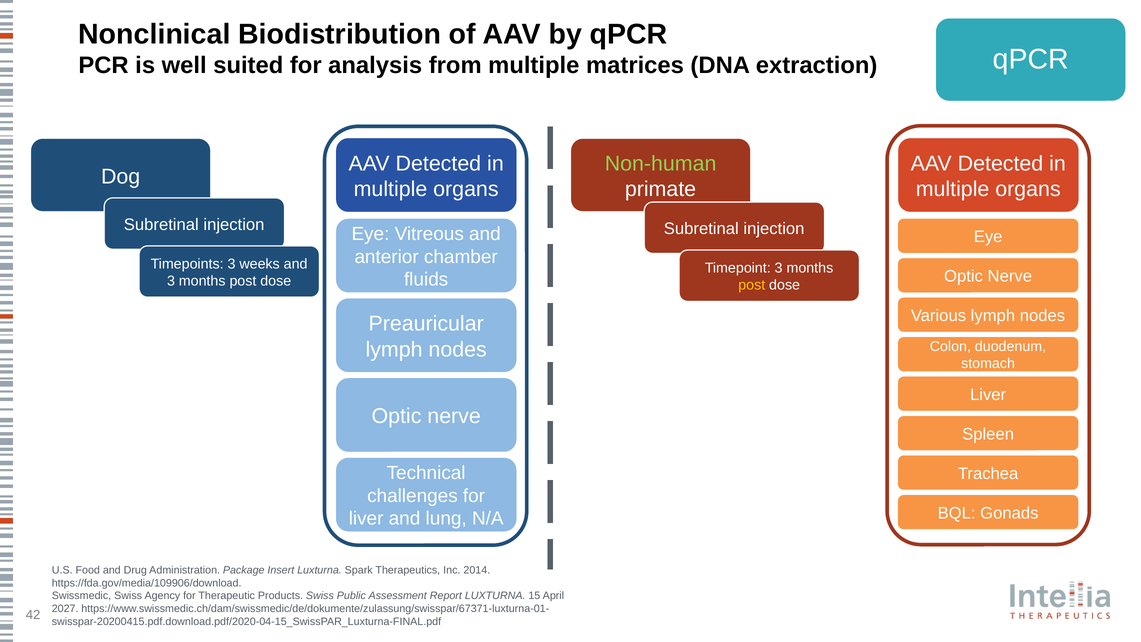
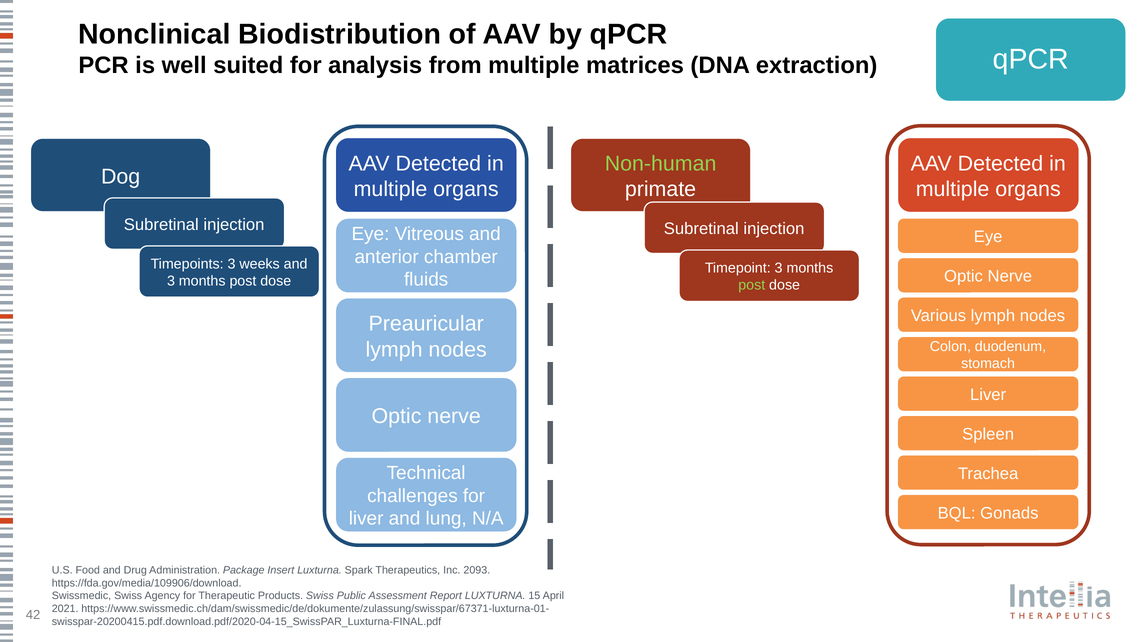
post at (752, 285) colour: yellow -> light green
2014: 2014 -> 2093
2027: 2027 -> 2021
